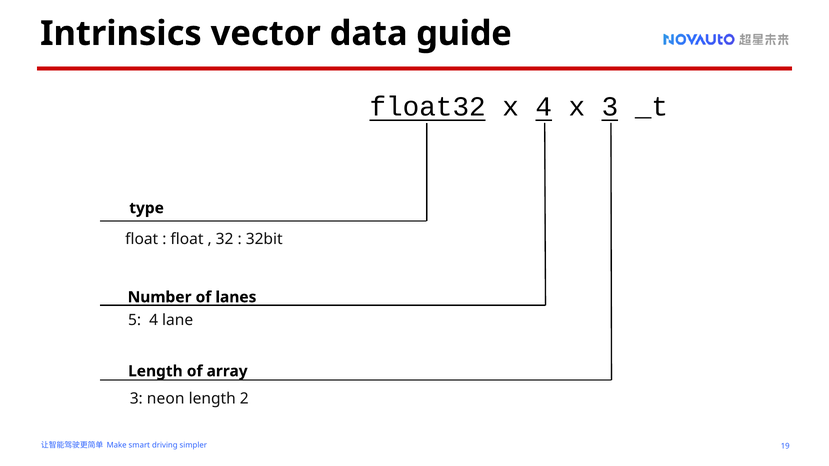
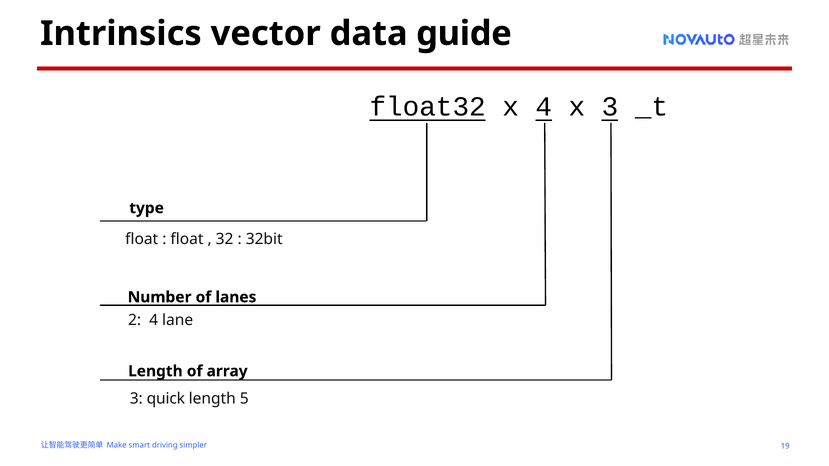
5: 5 -> 2
neon: neon -> quick
2: 2 -> 5
